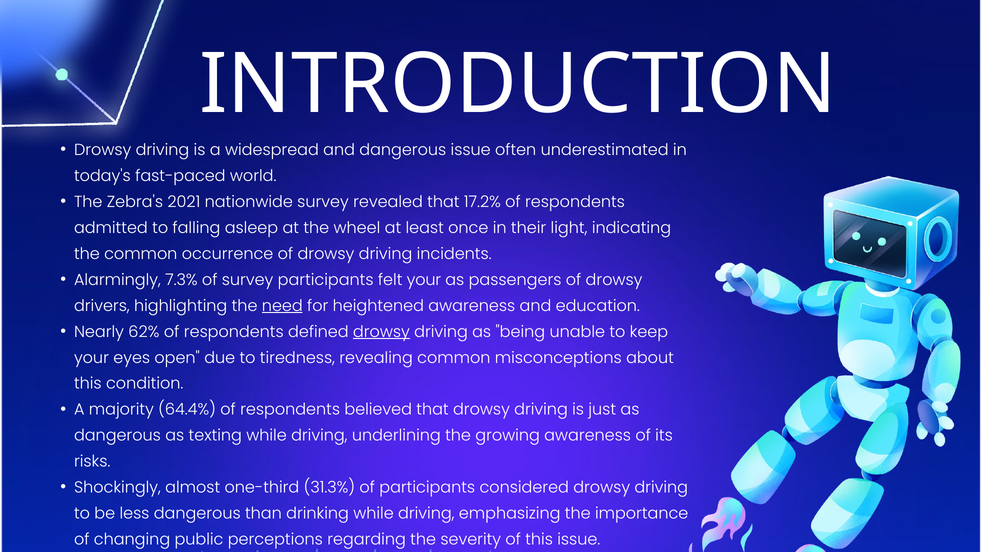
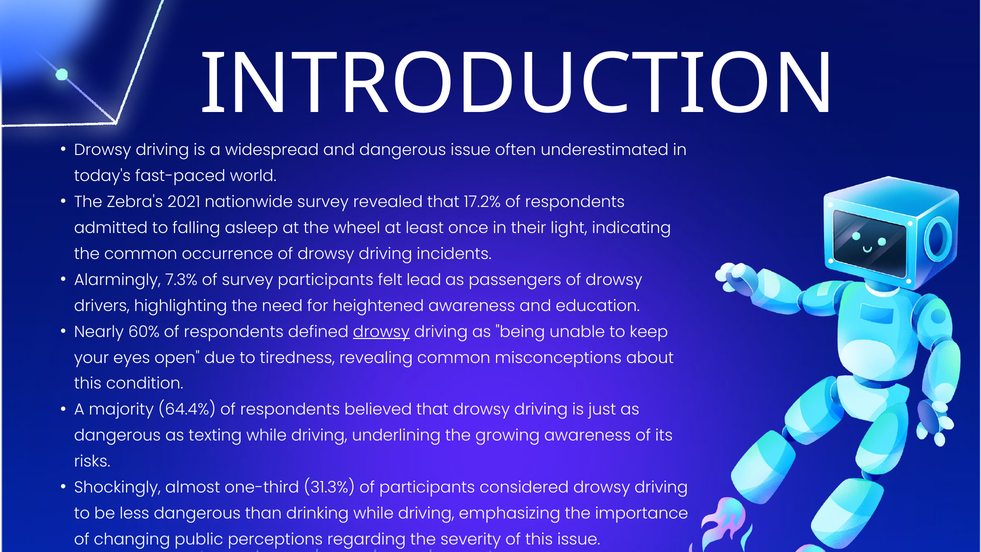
felt your: your -> lead
need underline: present -> none
62%: 62% -> 60%
